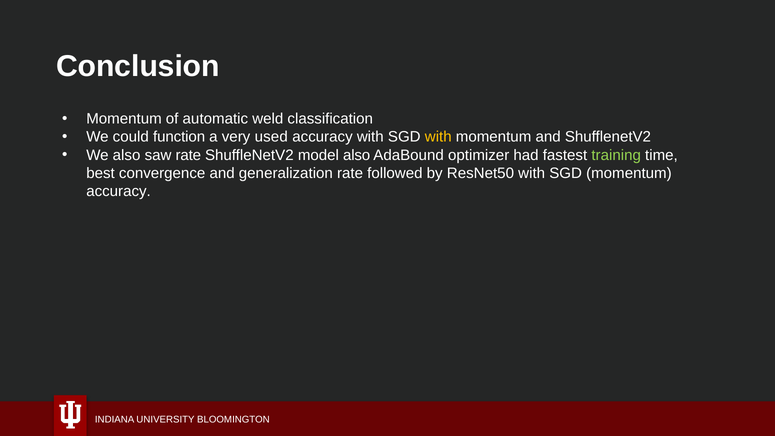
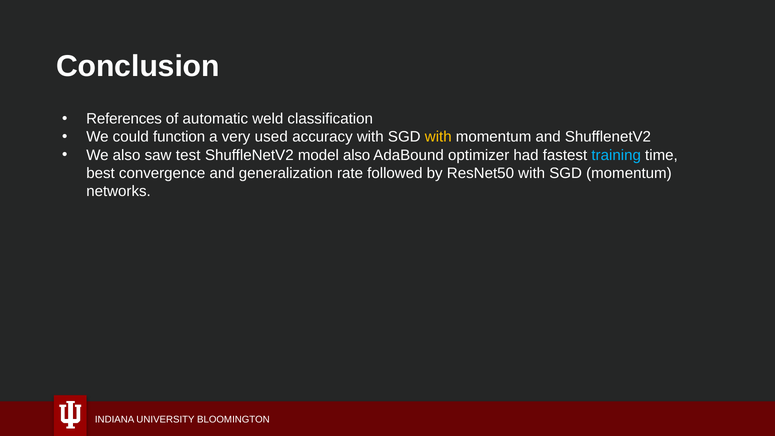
Momentum at (124, 119): Momentum -> References
saw rate: rate -> test
training colour: light green -> light blue
accuracy at (119, 191): accuracy -> networks
